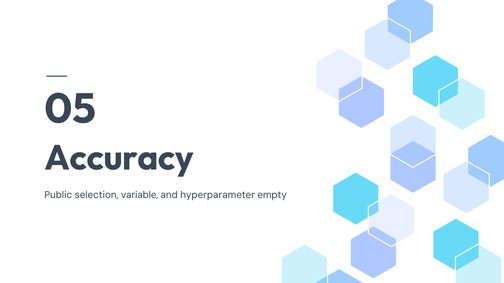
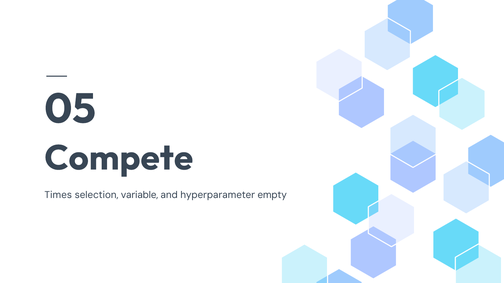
Accuracy: Accuracy -> Compete
Public: Public -> Times
